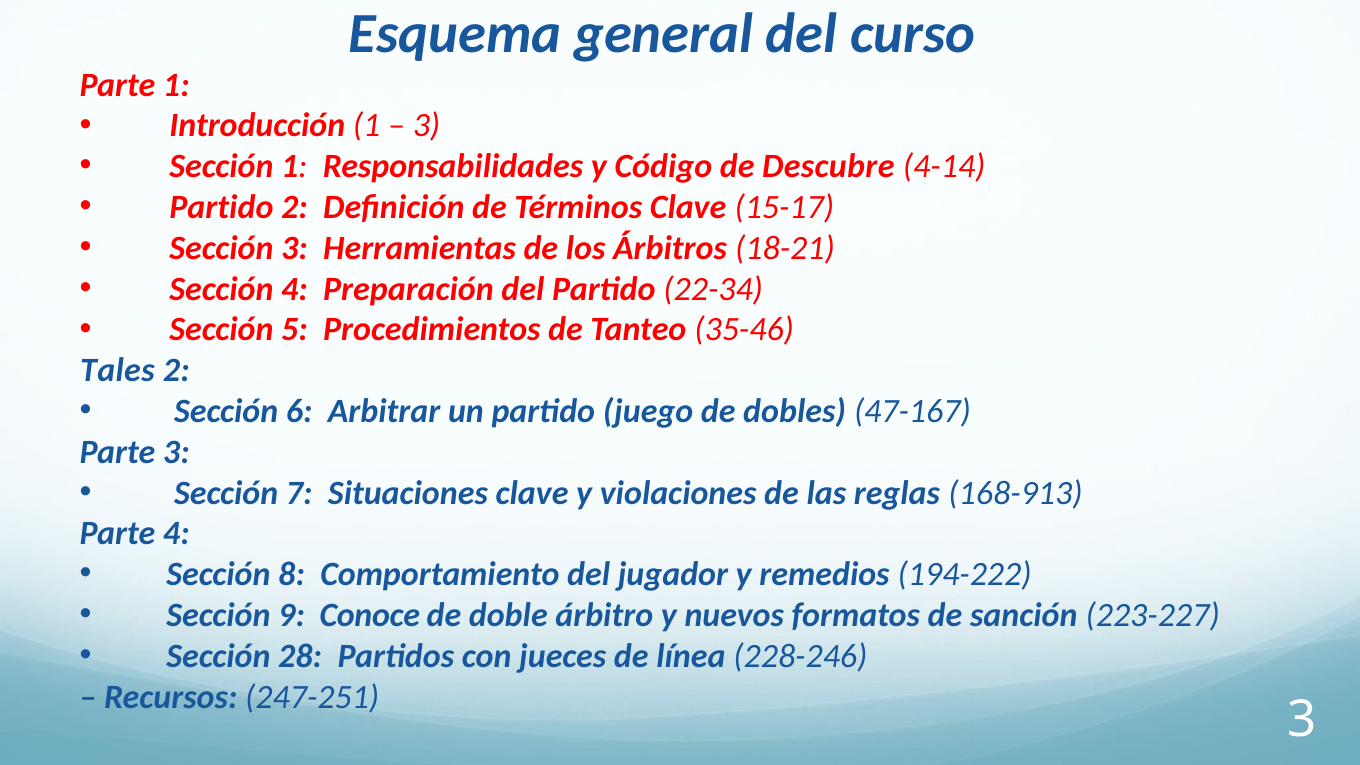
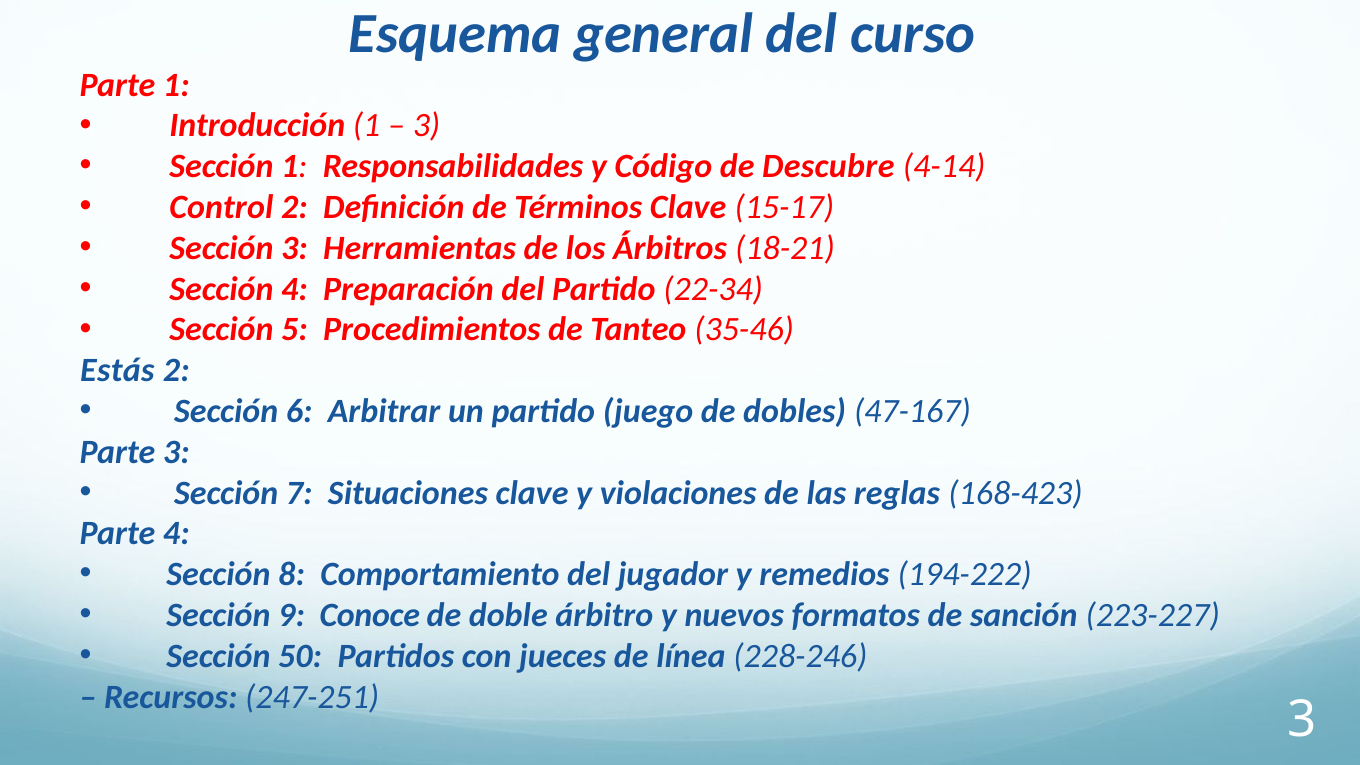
Partido at (221, 207): Partido -> Control
Tales: Tales -> Estás
168-913: 168-913 -> 168-423
28: 28 -> 50
